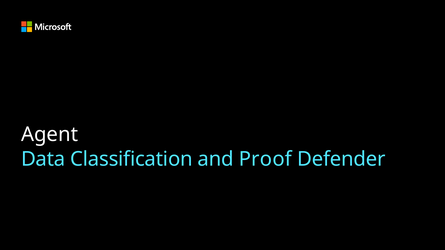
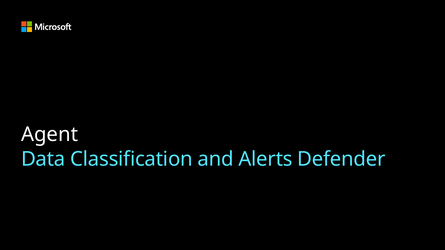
Proof: Proof -> Alerts
